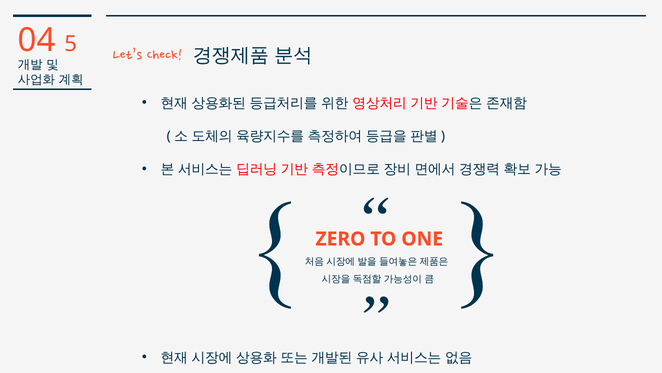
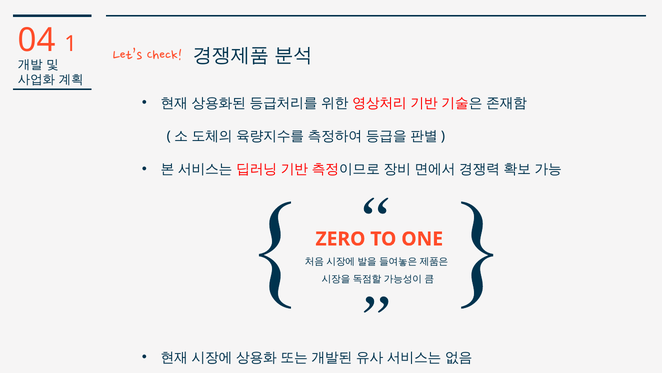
5: 5 -> 1
